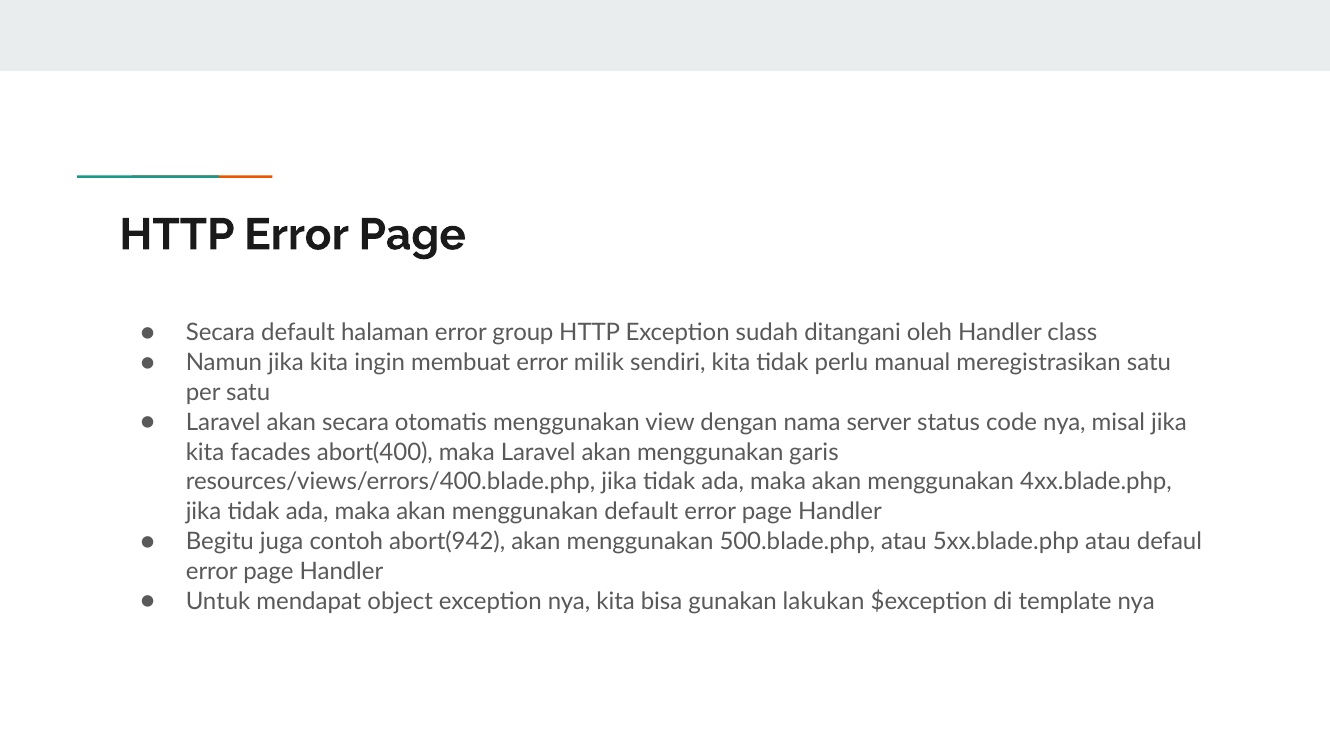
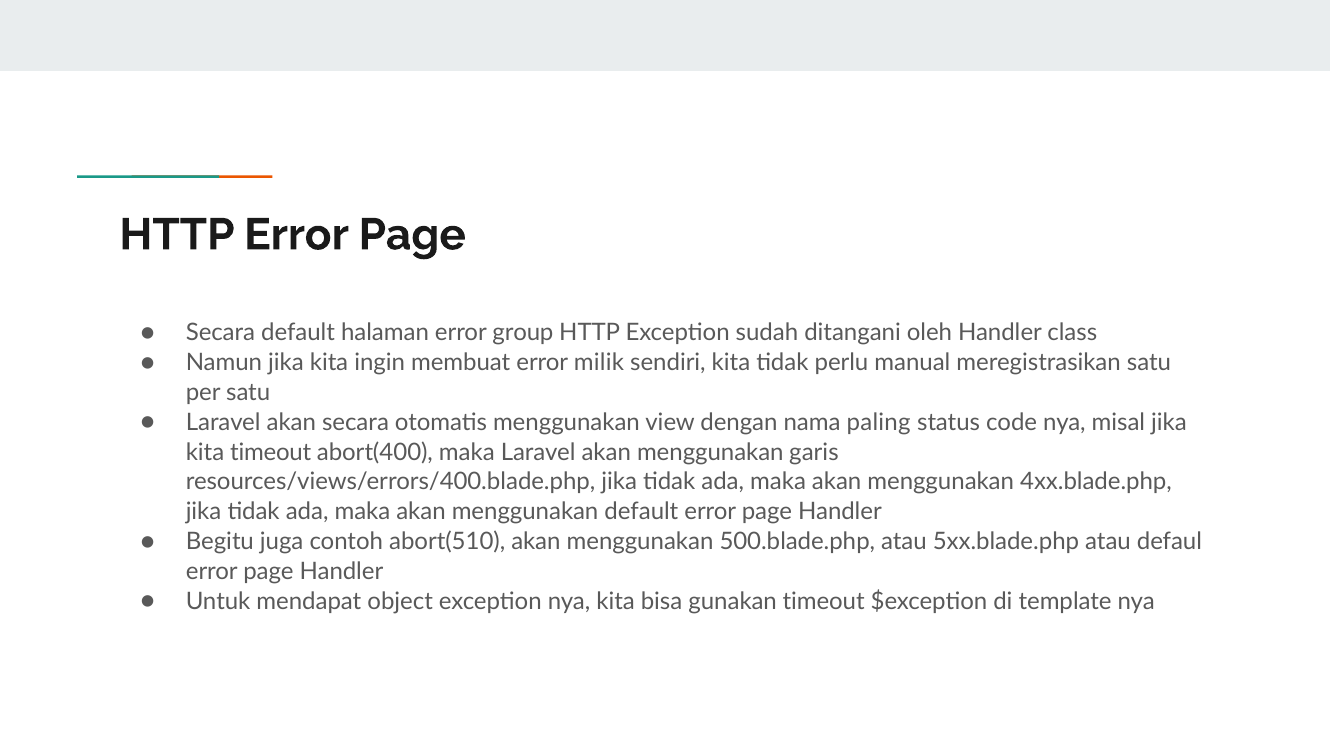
server: server -> paling
kita facades: facades -> timeout
abort(942: abort(942 -> abort(510
gunakan lakukan: lakukan -> timeout
